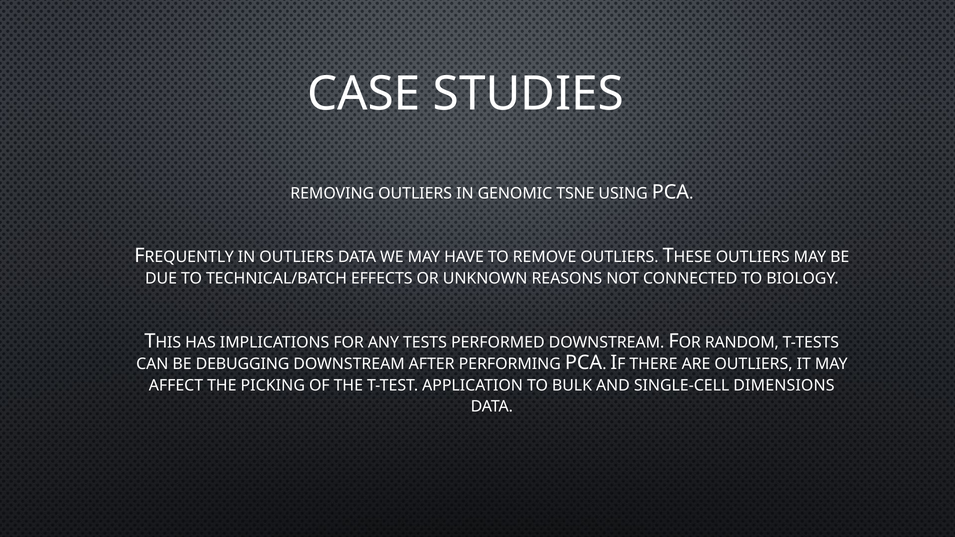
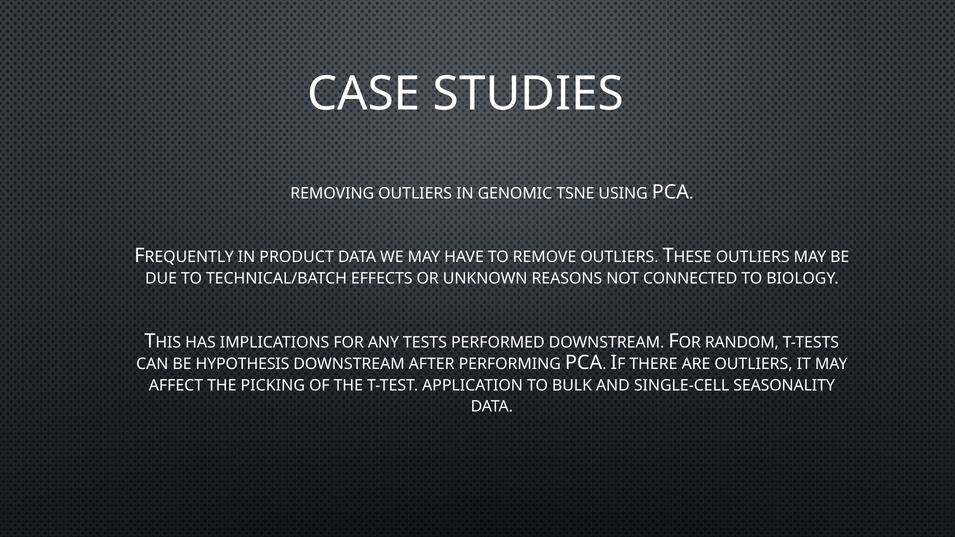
IN OUTLIERS: OUTLIERS -> PRODUCT
DEBUGGING: DEBUGGING -> HYPOTHESIS
DIMENSIONS: DIMENSIONS -> SEASONALITY
